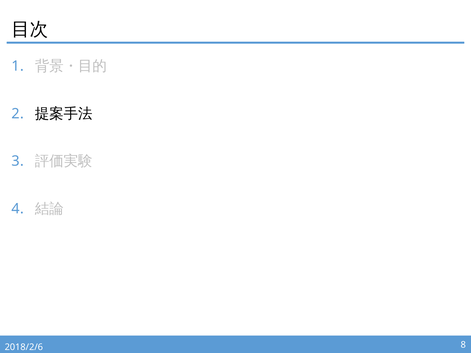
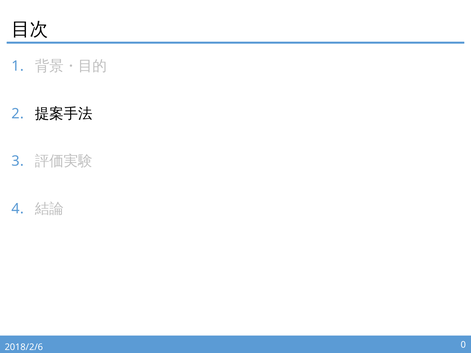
8: 8 -> 0
